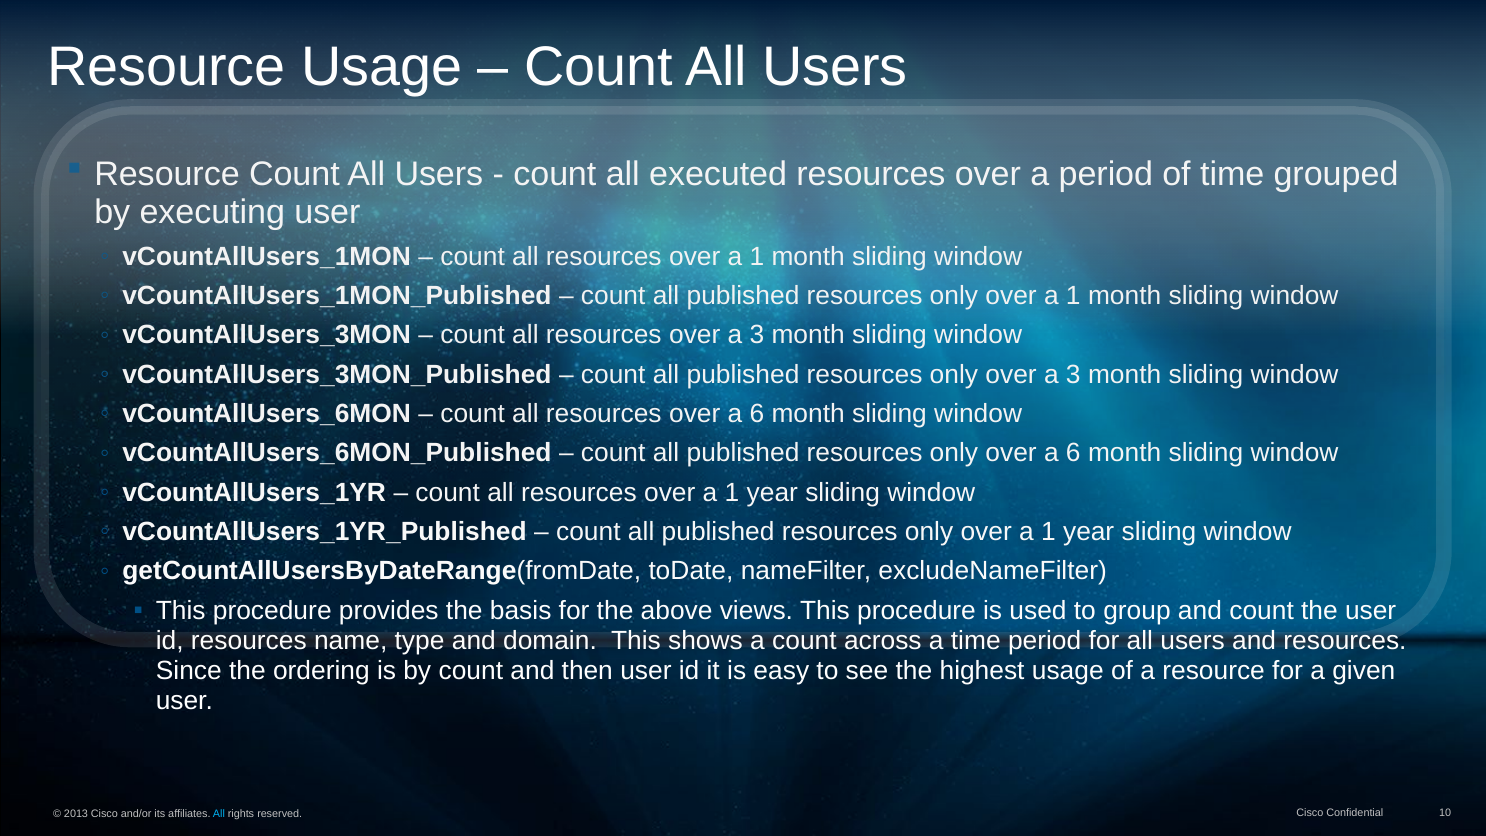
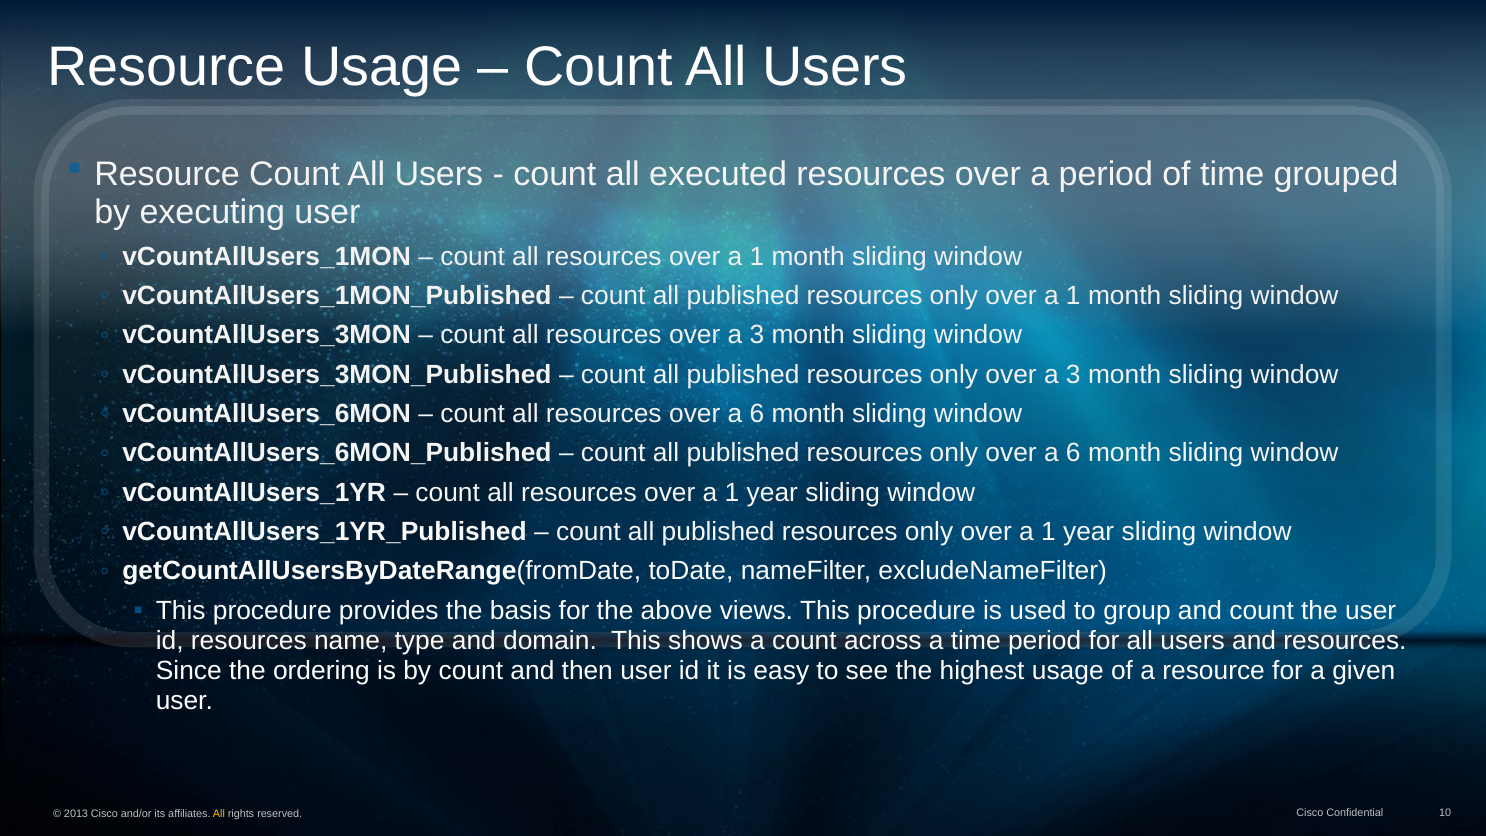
All at (219, 814) colour: light blue -> yellow
